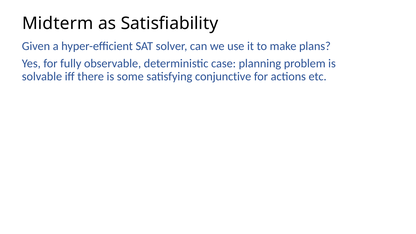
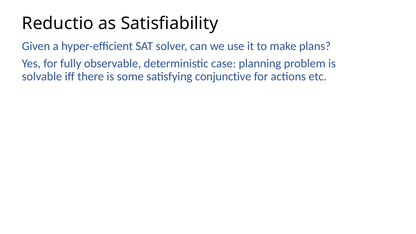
Midterm: Midterm -> Reductio
